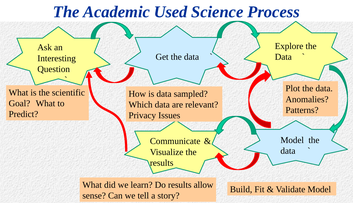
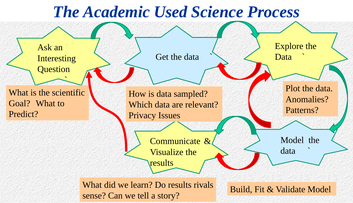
allow: allow -> rivals
